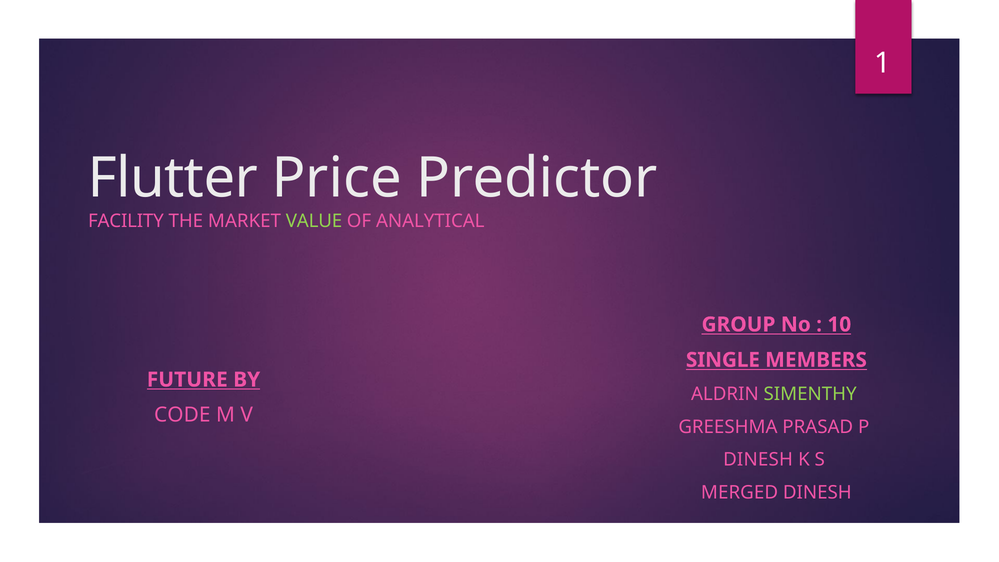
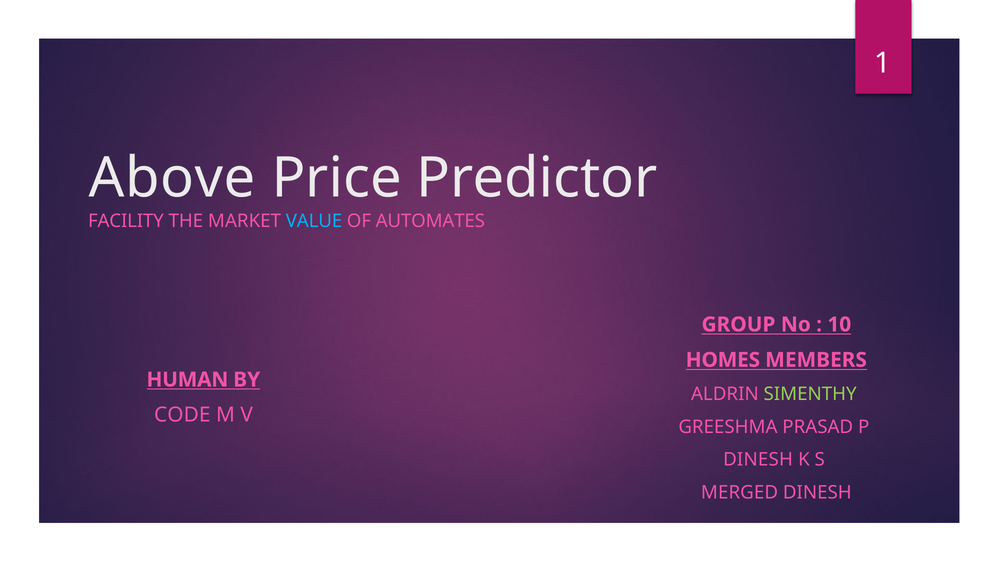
Flutter: Flutter -> Above
VALUE colour: light green -> light blue
ANALYTICAL: ANALYTICAL -> AUTOMATES
SINGLE: SINGLE -> HOMES
FUTURE: FUTURE -> HUMAN
